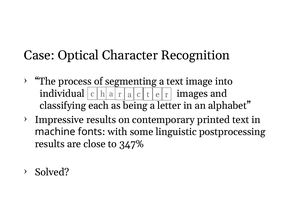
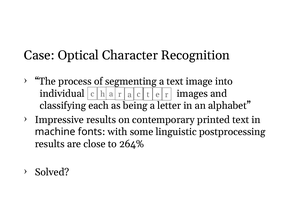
347%: 347% -> 264%
